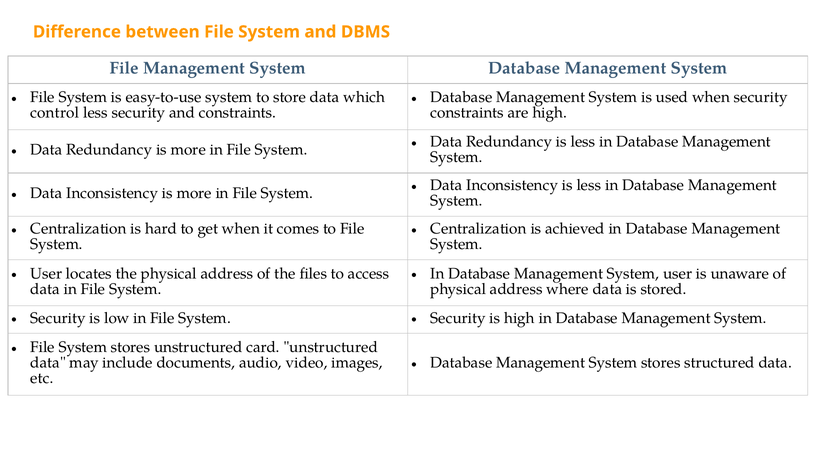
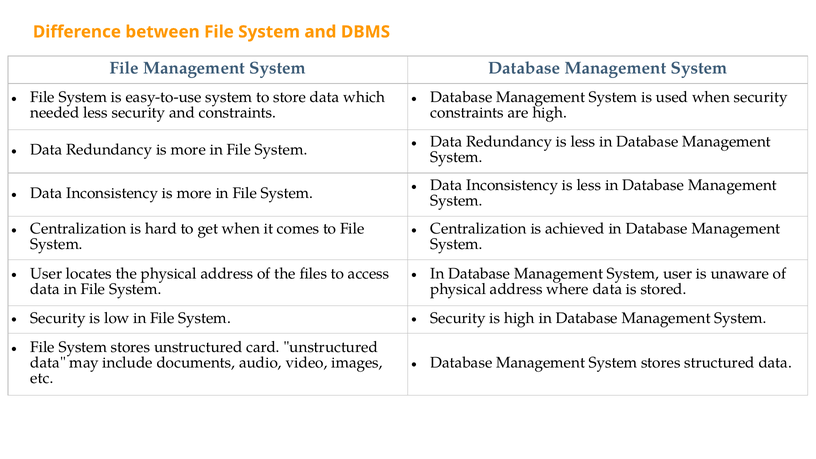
control: control -> needed
